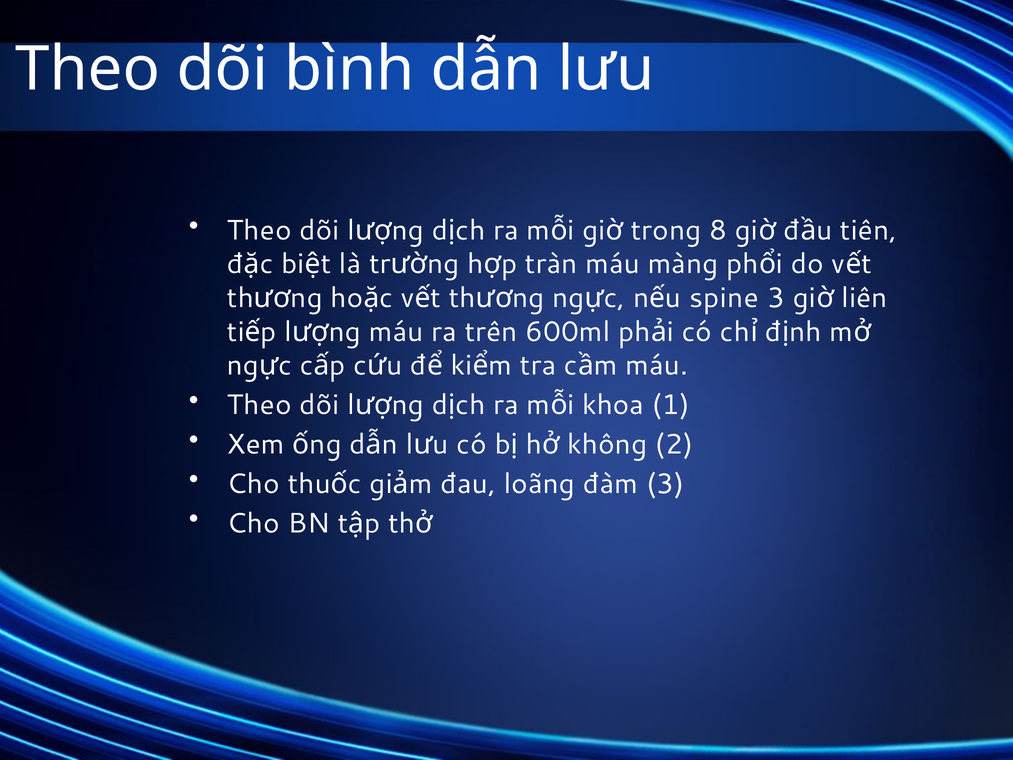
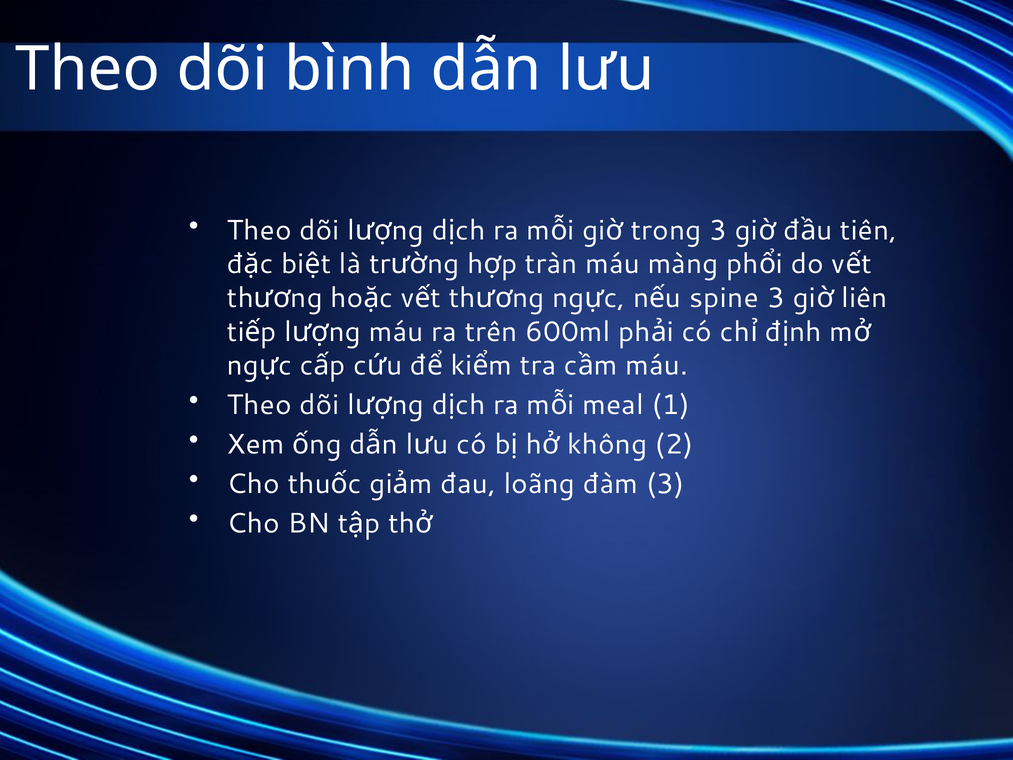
trong 8: 8 -> 3
khoa: khoa -> meal
